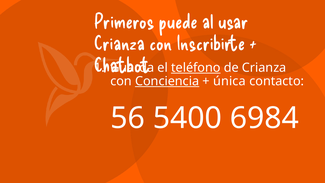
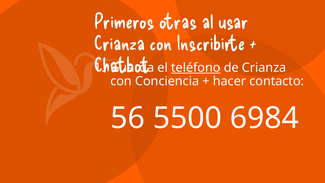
puede: puede -> otras
Conciencia underline: present -> none
única: única -> hacer
5400: 5400 -> 5500
